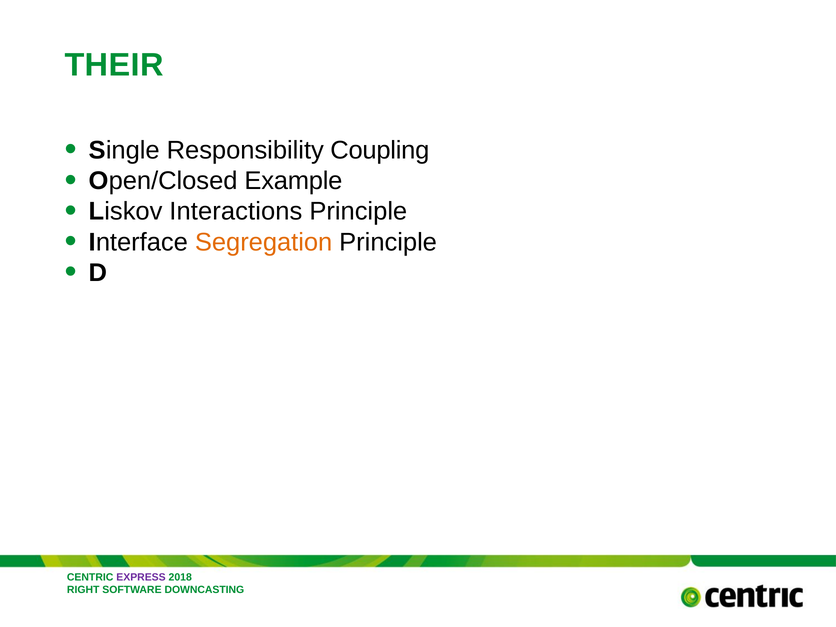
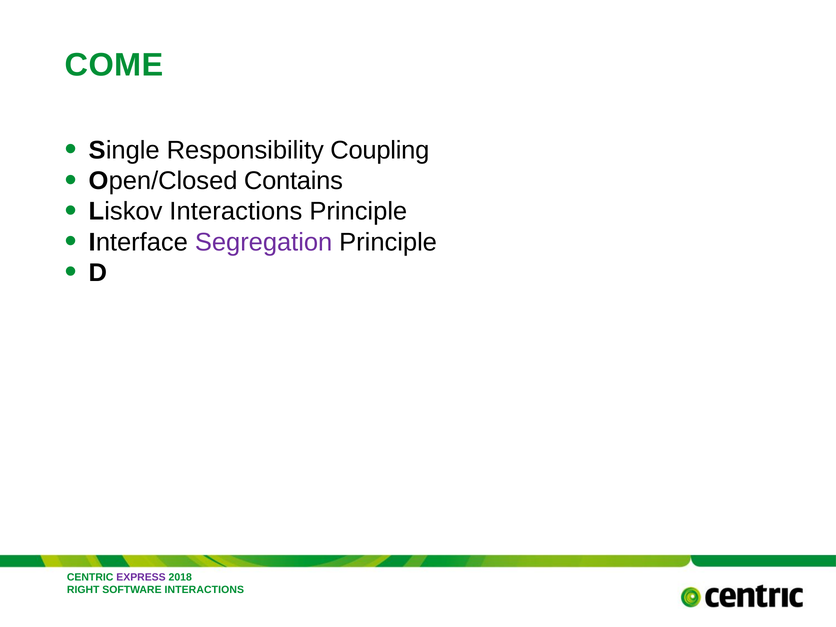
THEIR: THEIR -> COME
Example: Example -> Contains
Segregation colour: orange -> purple
SOFTWARE DOWNCASTING: DOWNCASTING -> INTERACTIONS
